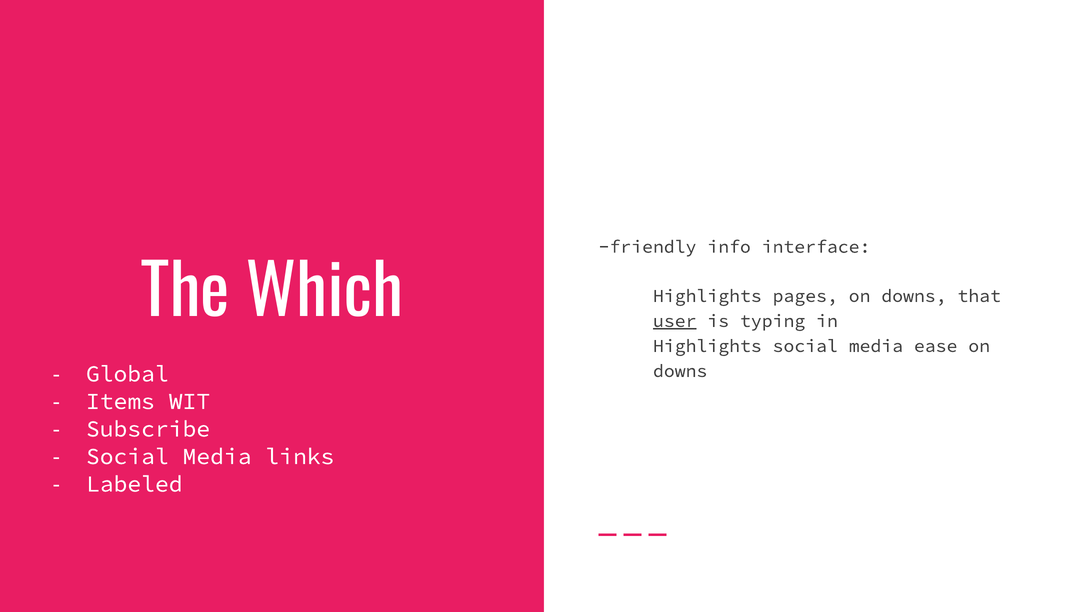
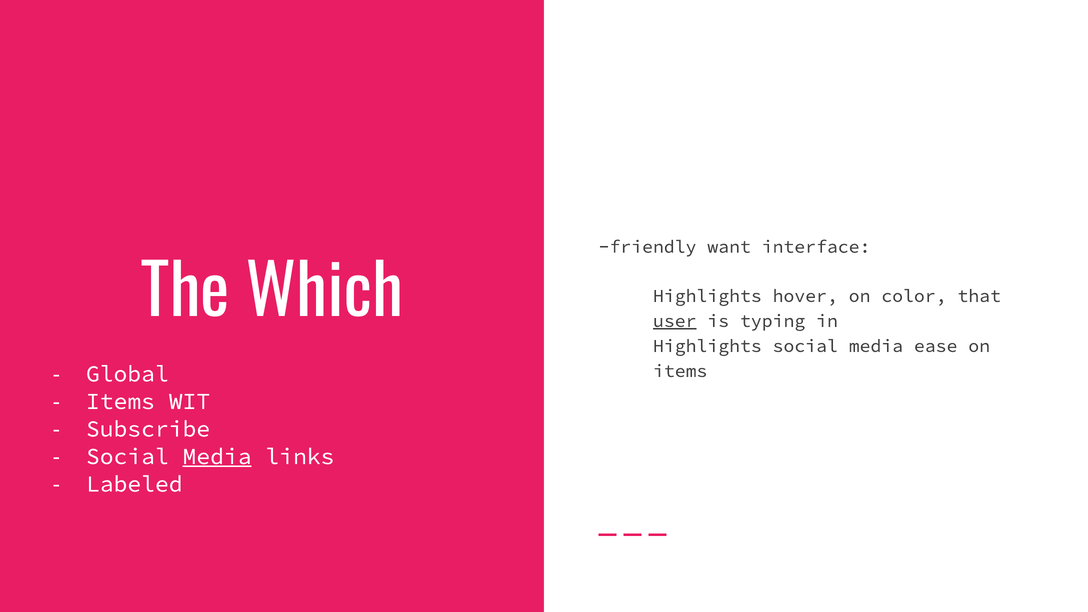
info: info -> want
pages: pages -> hover
downs at (914, 296): downs -> color
downs at (680, 371): downs -> items
Media at (217, 456) underline: none -> present
